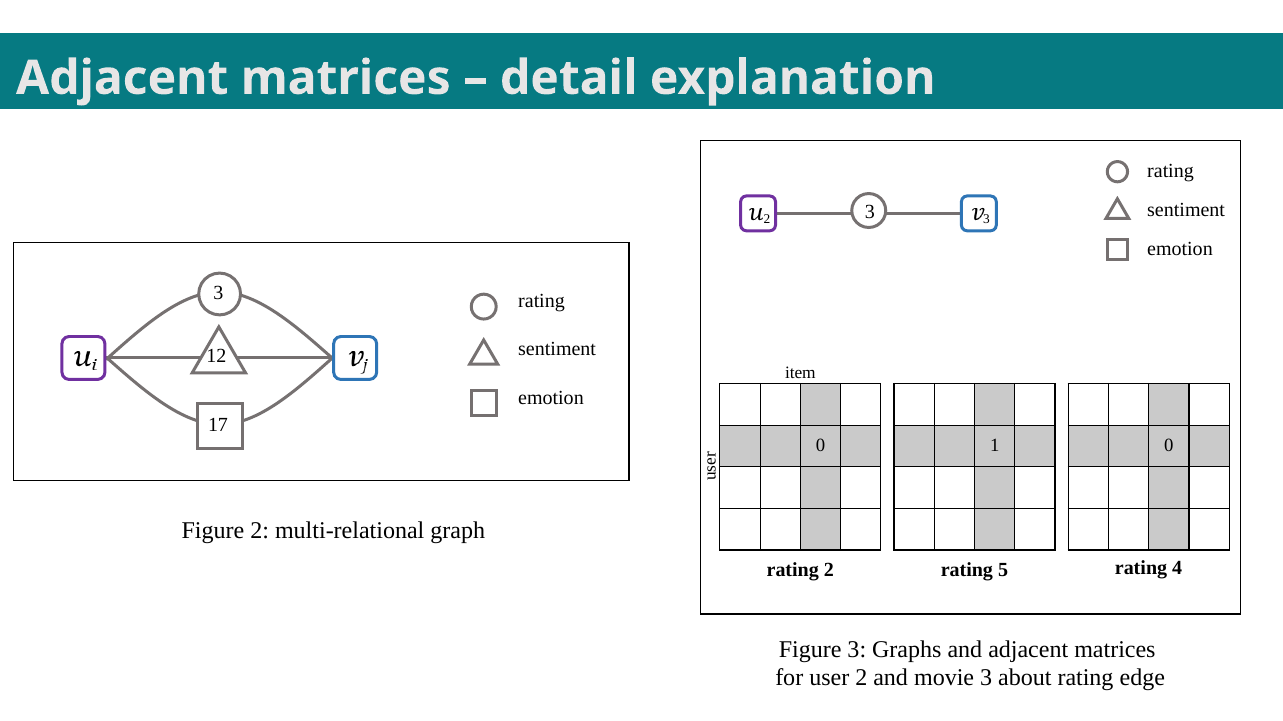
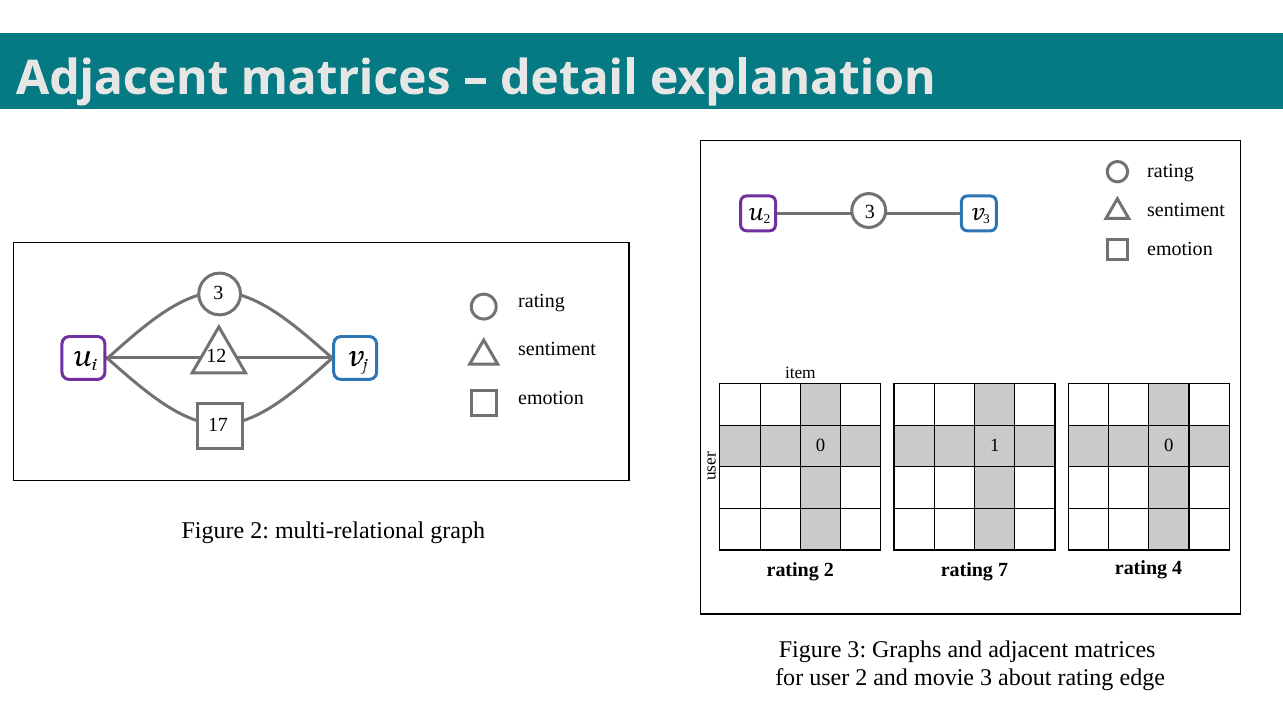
5: 5 -> 7
